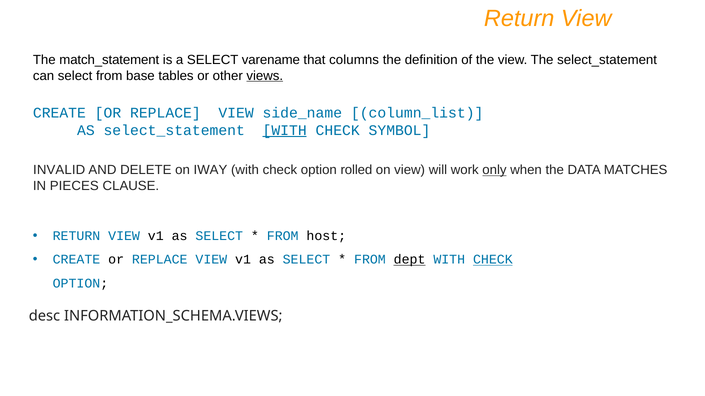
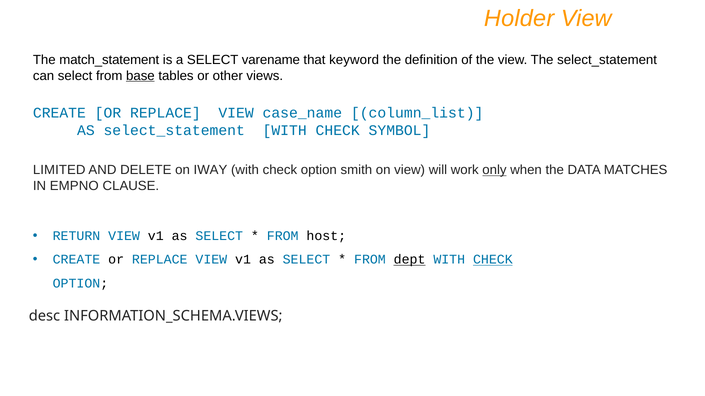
Return at (519, 18): Return -> Holder
columns: columns -> keyword
base underline: none -> present
views underline: present -> none
side_name: side_name -> case_name
WITH at (285, 131) underline: present -> none
INVALID: INVALID -> LIMITED
rolled: rolled -> smith
PIECES: PIECES -> EMPNO
